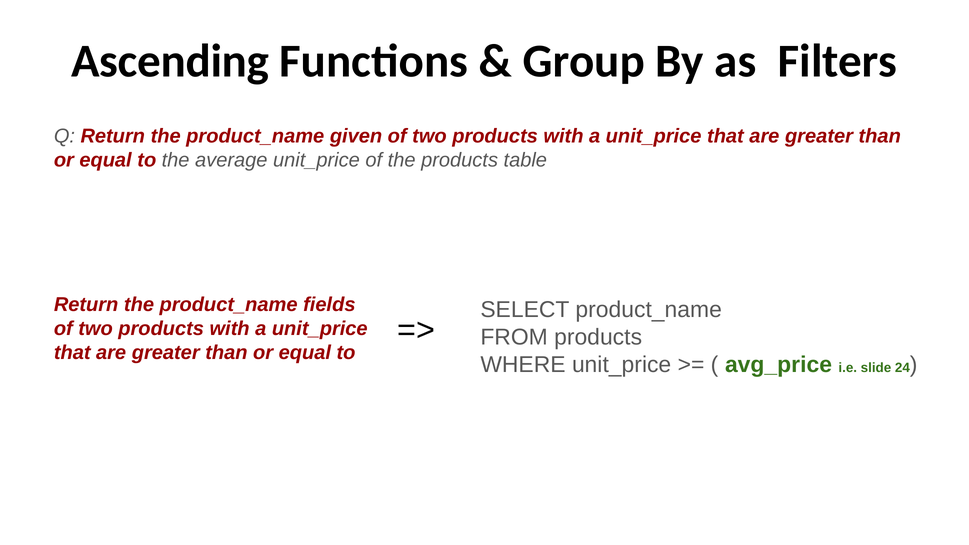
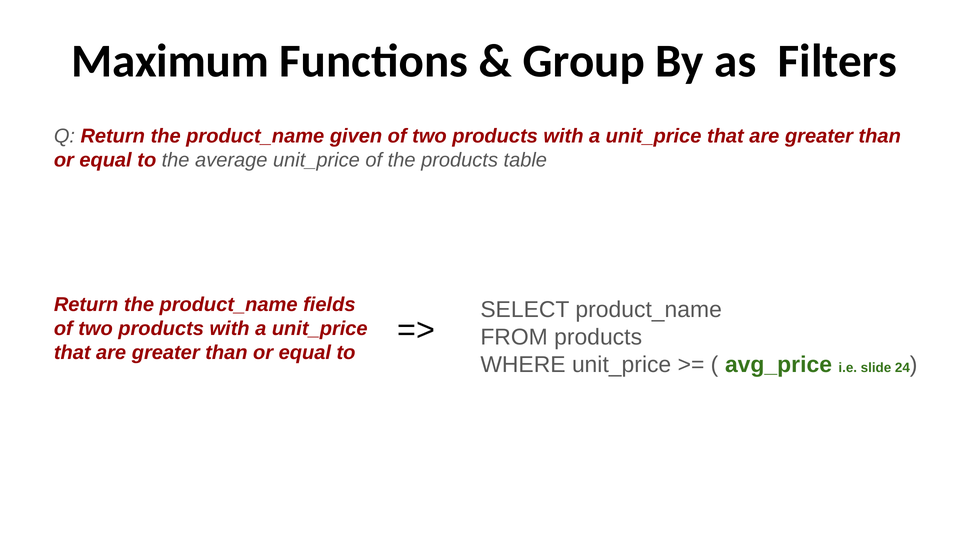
Ascending: Ascending -> Maximum
